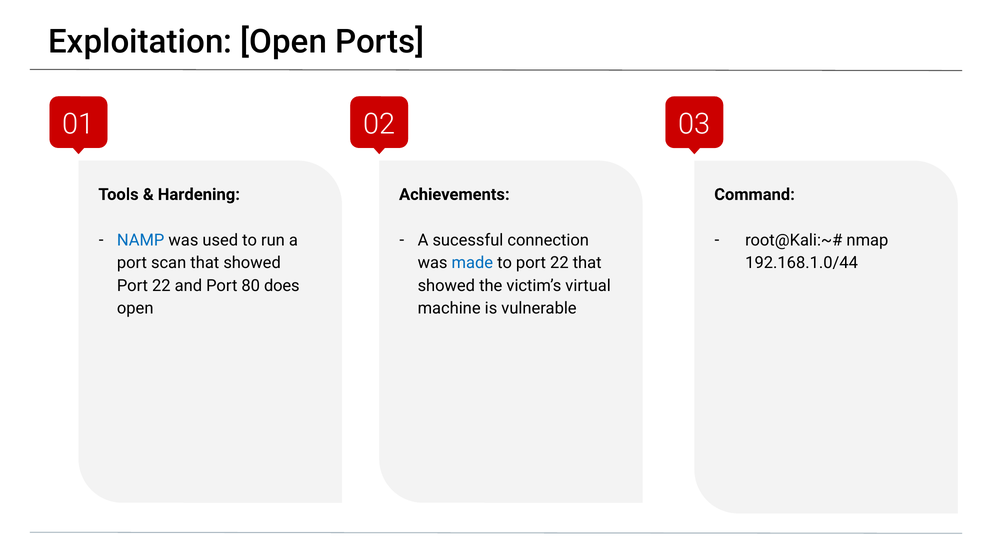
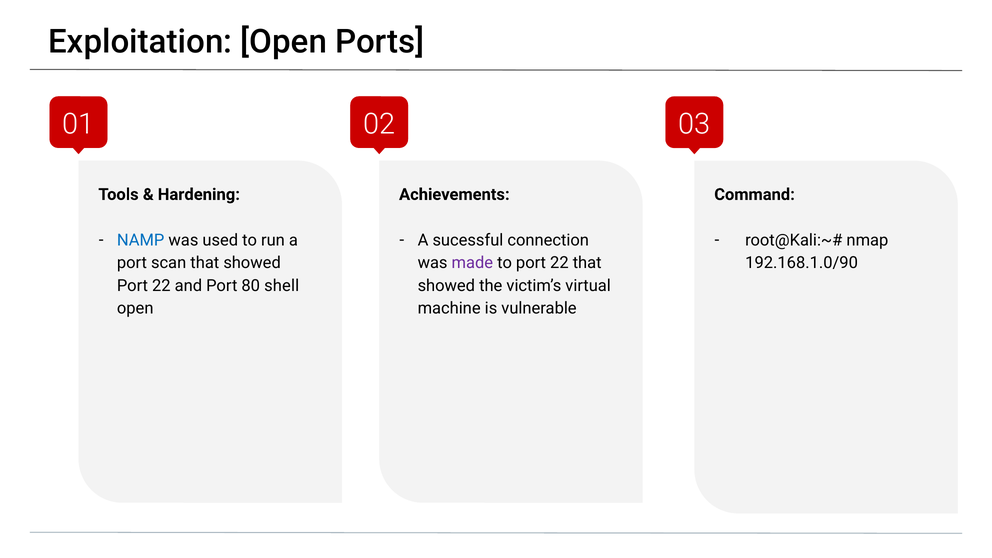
made colour: blue -> purple
192.168.1.0/44: 192.168.1.0/44 -> 192.168.1.0/90
does: does -> shell
